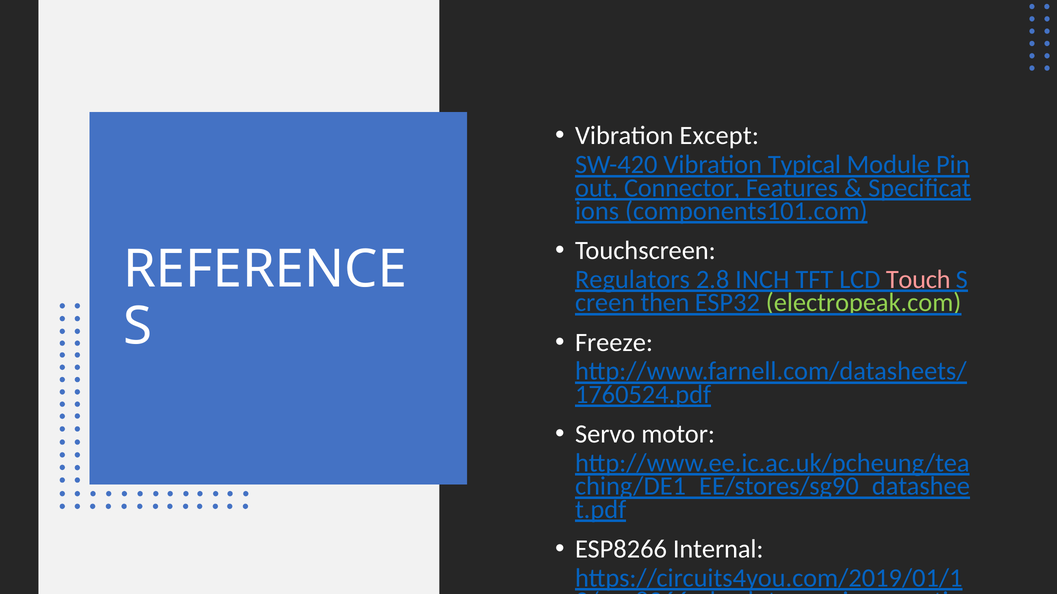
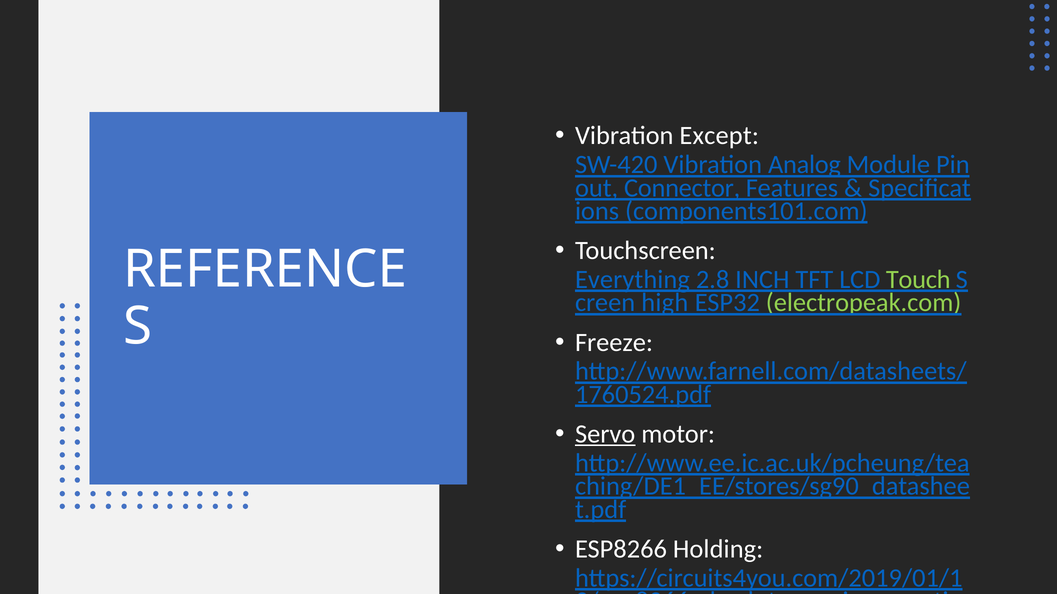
Typical: Typical -> Analog
Regulators: Regulators -> Everything
Touch colour: pink -> light green
then: then -> high
Servo underline: none -> present
Internal: Internal -> Holding
